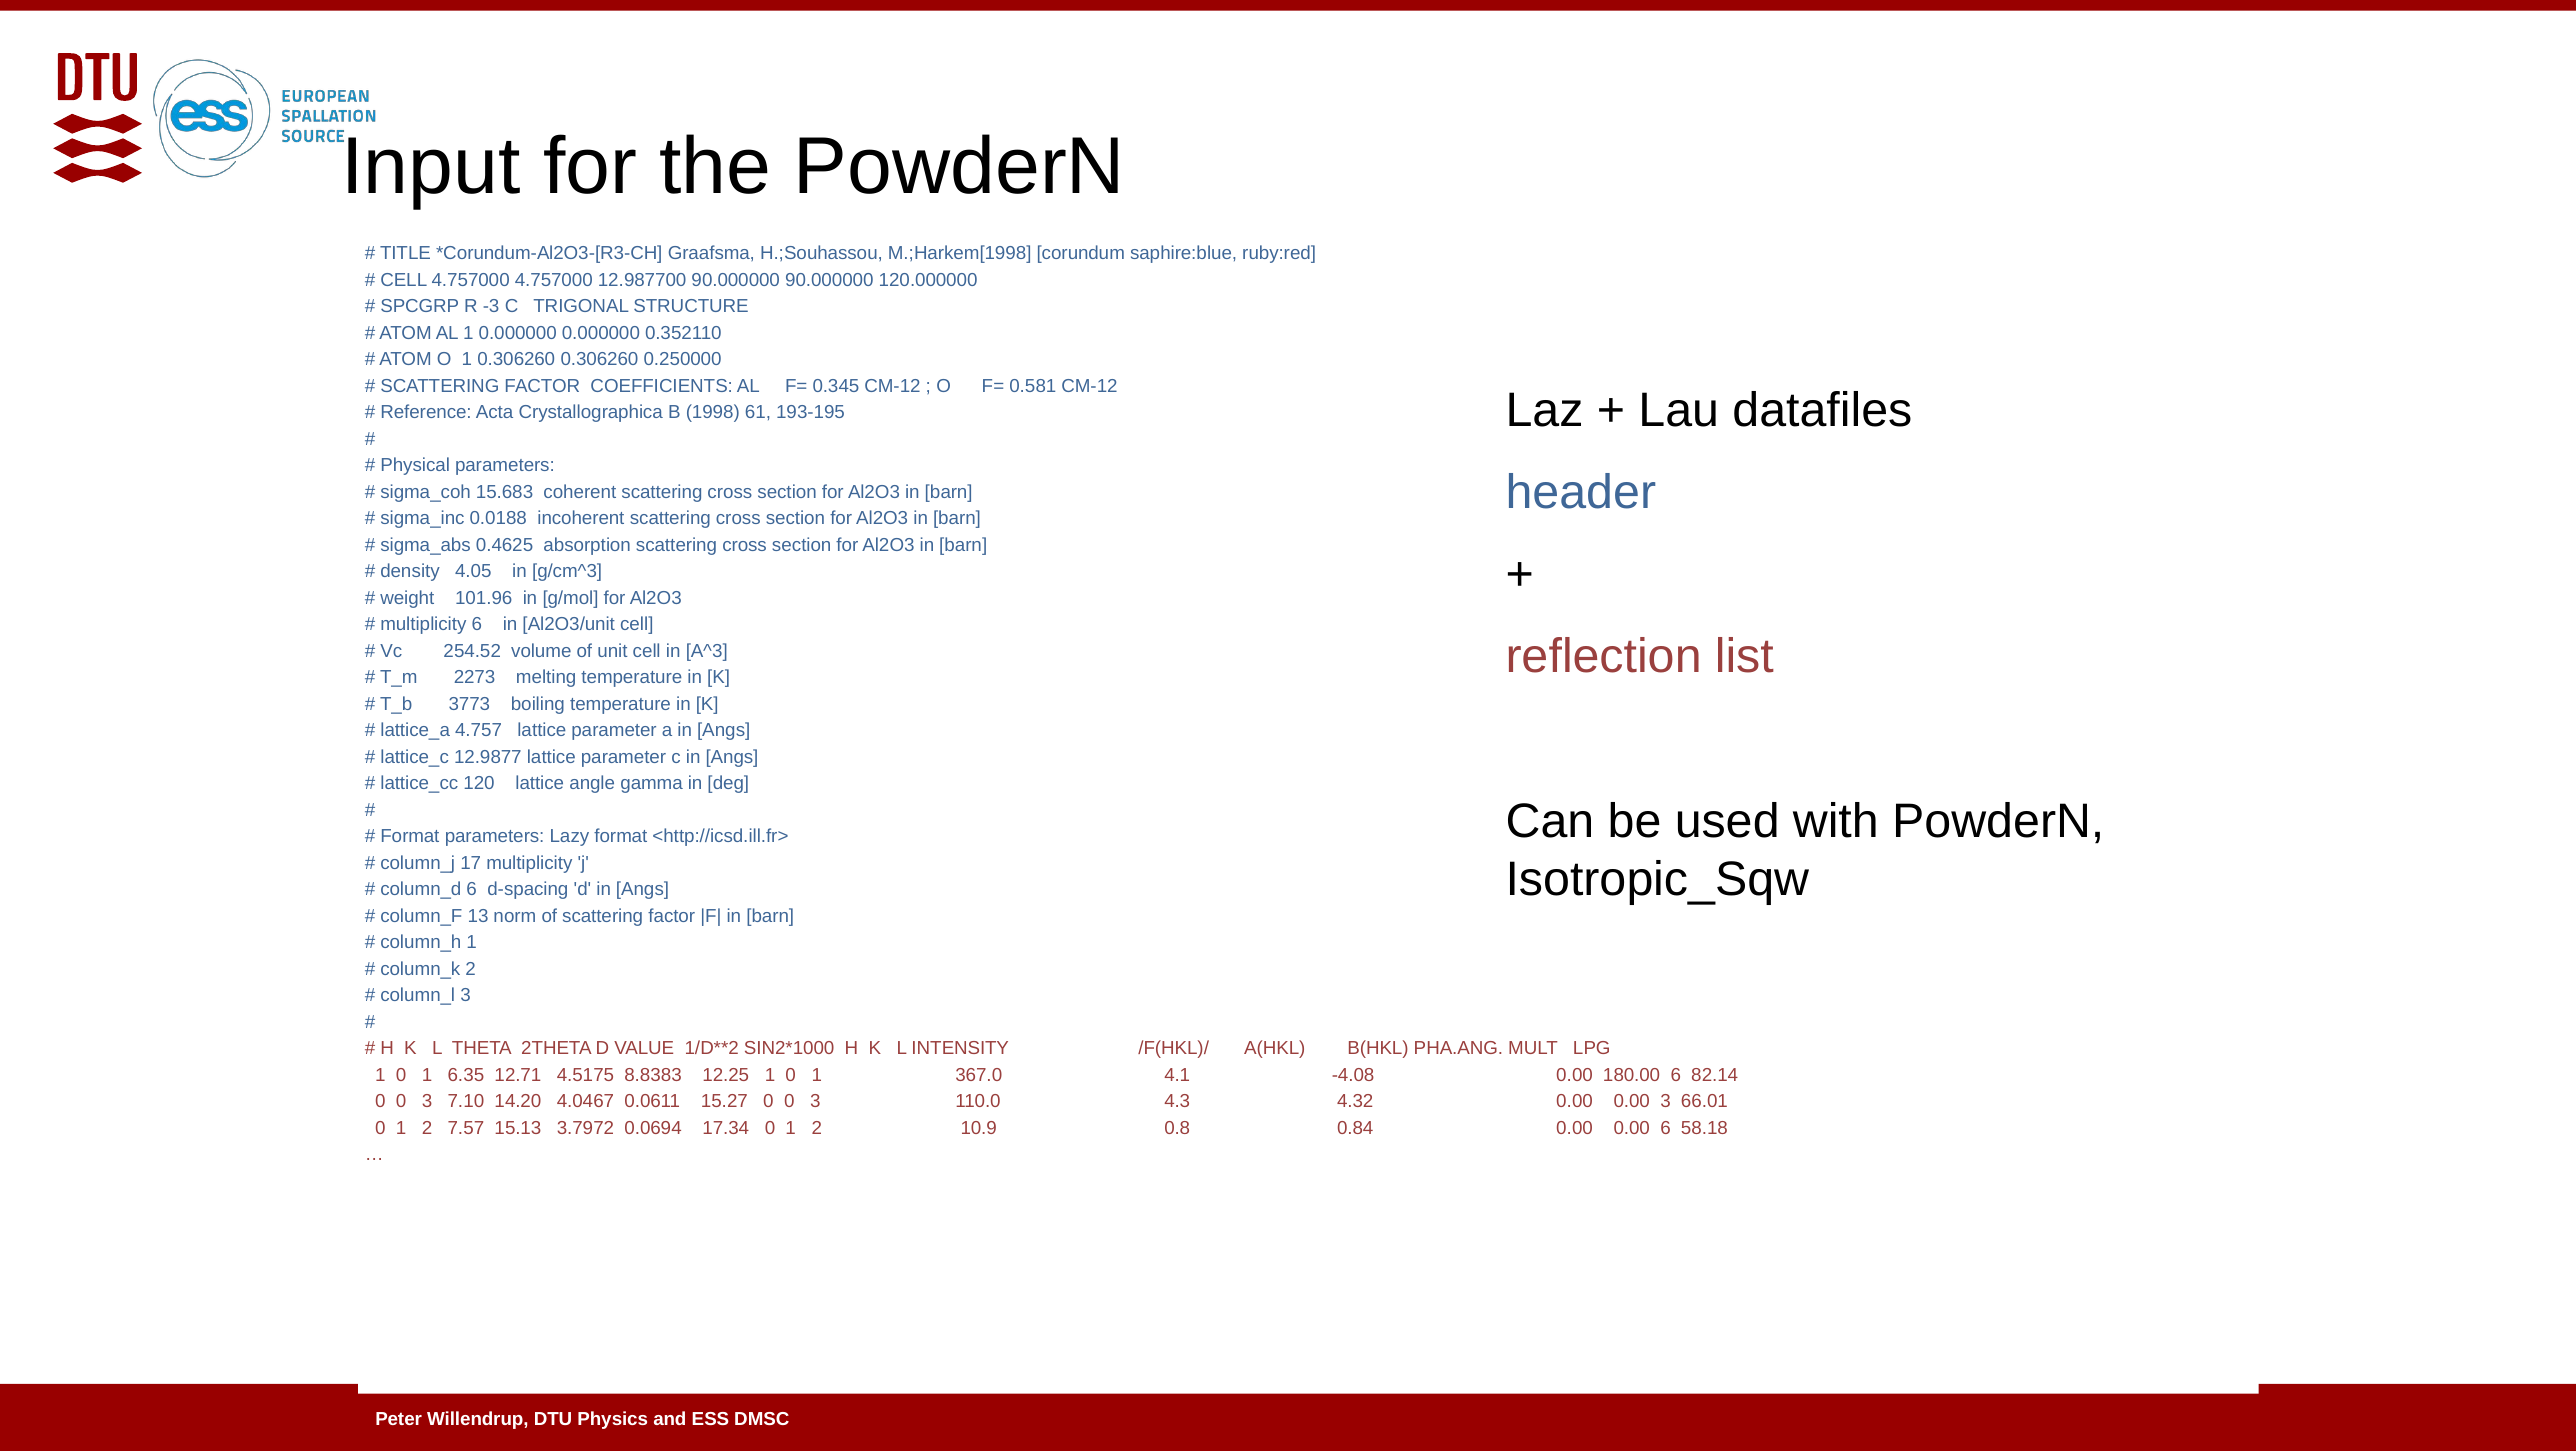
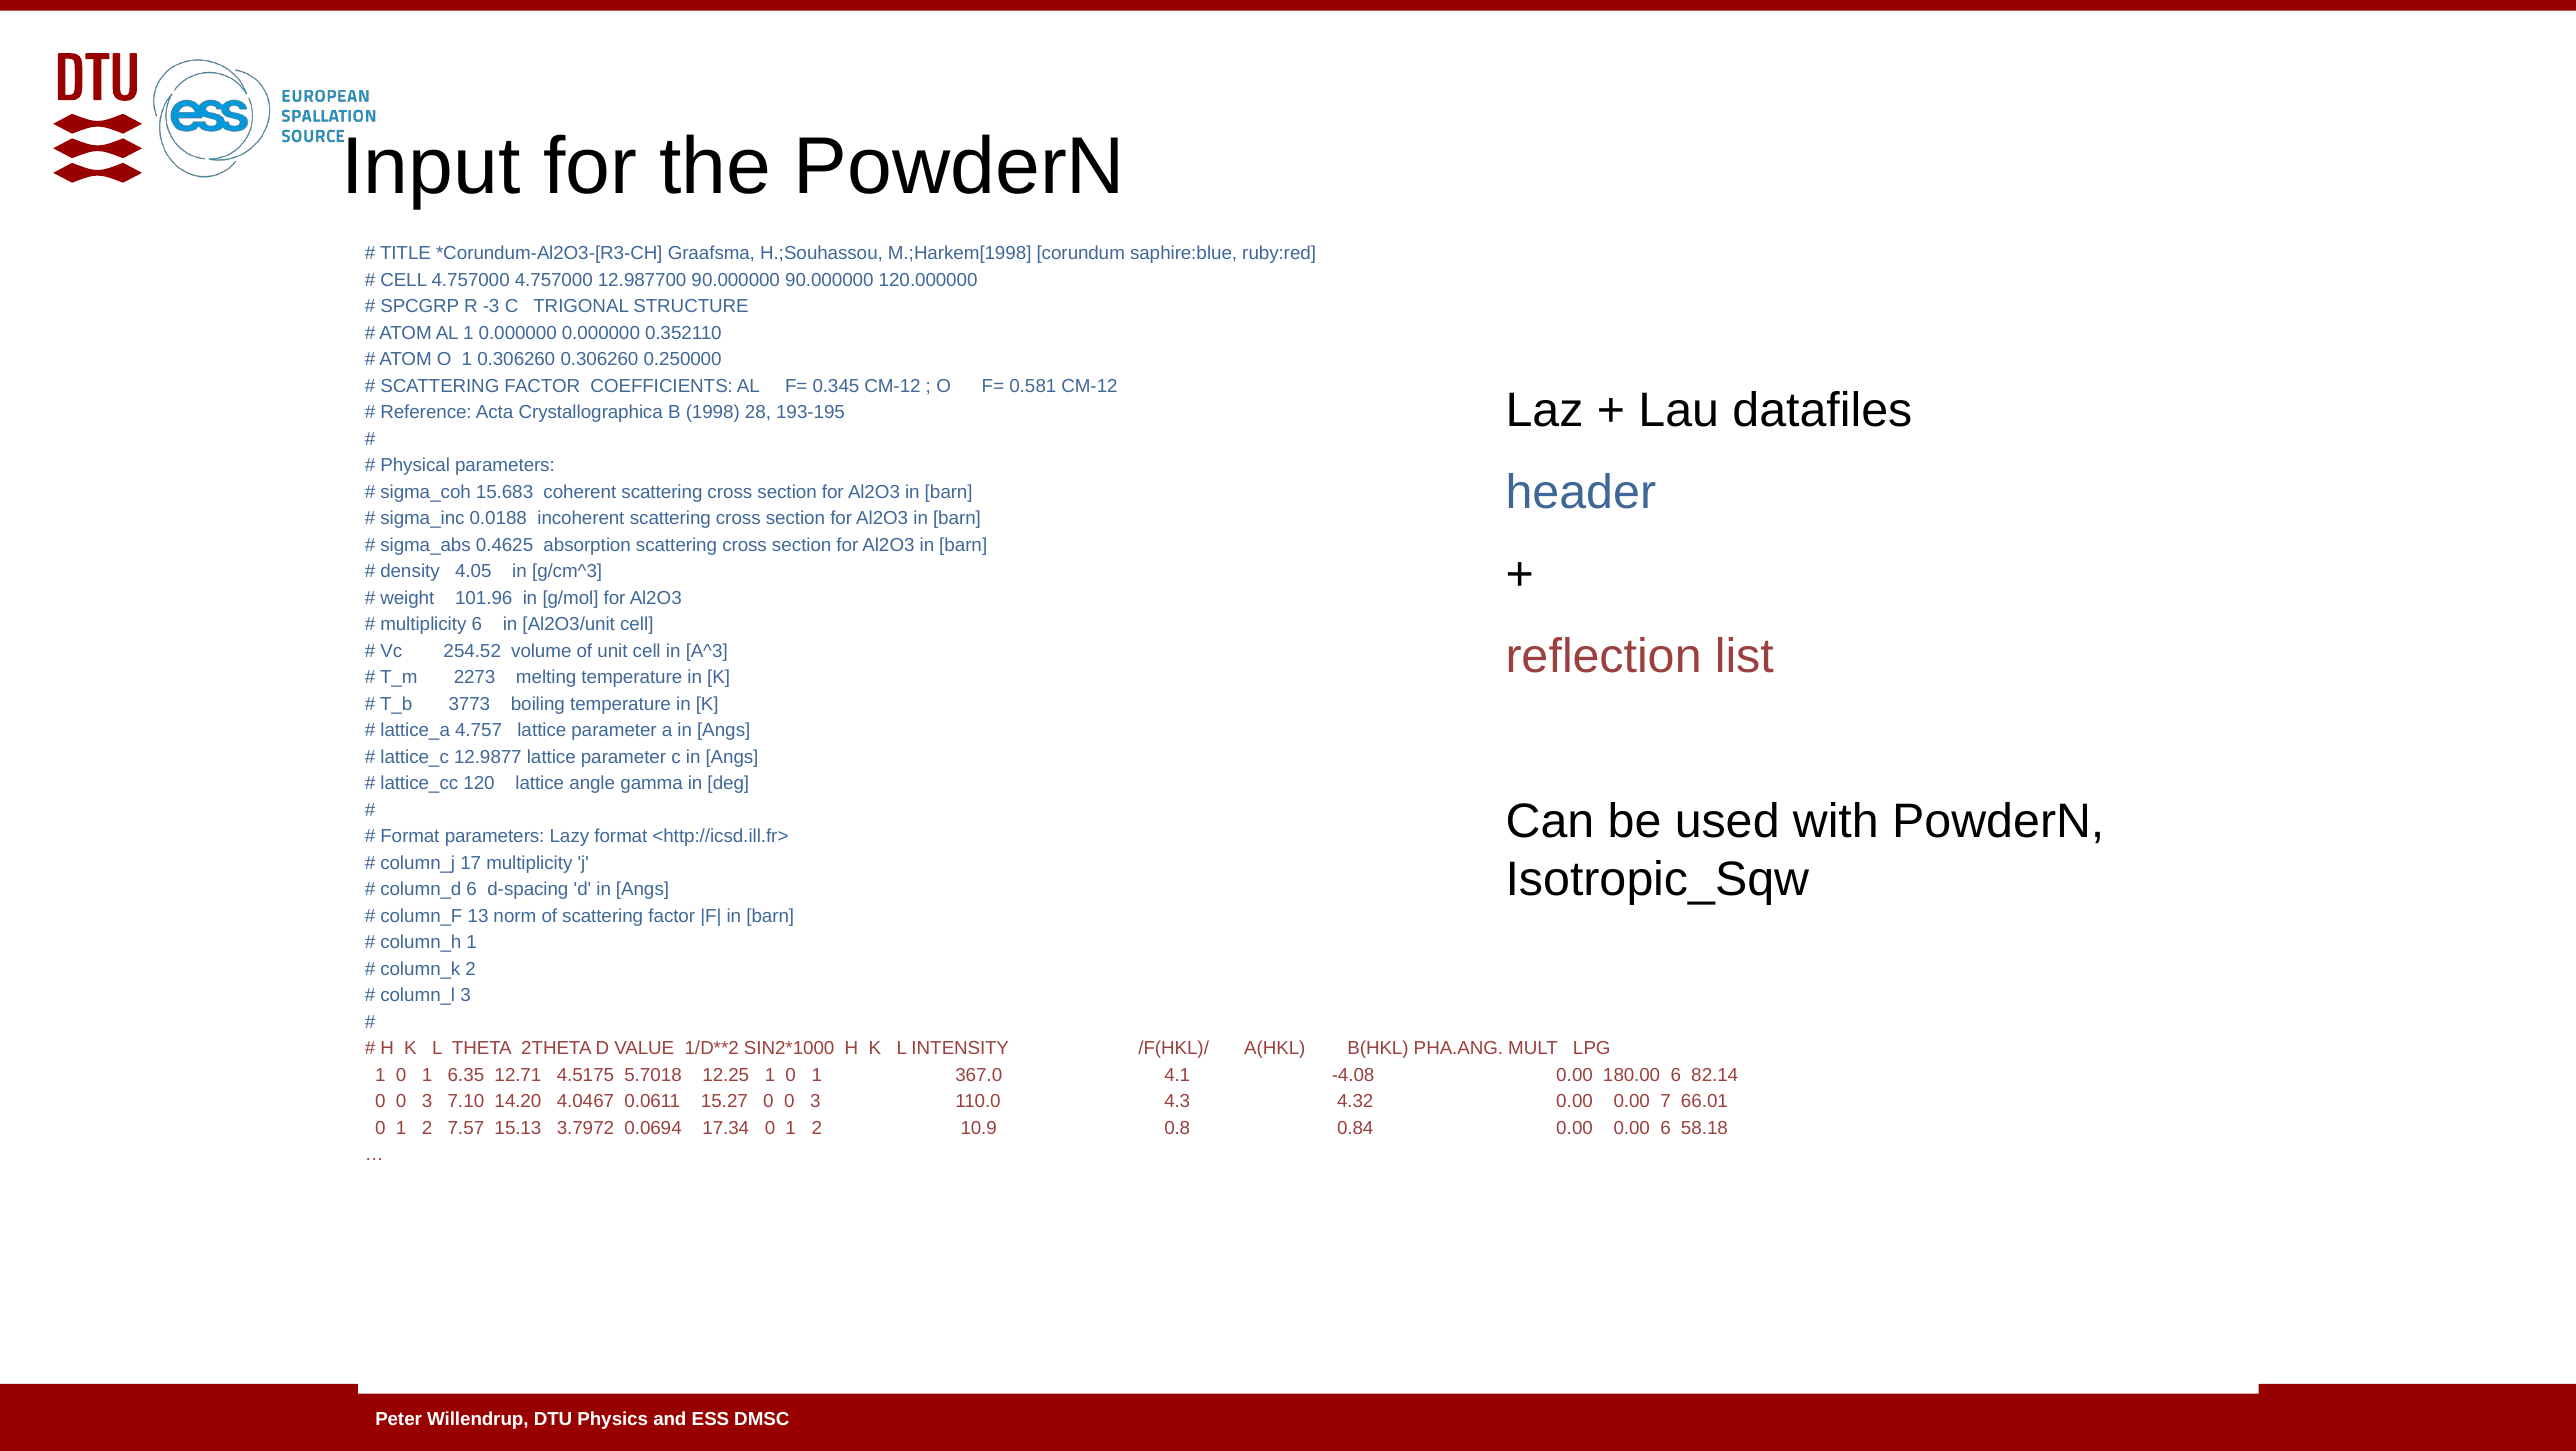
61: 61 -> 28
8.8383: 8.8383 -> 5.7018
0.00 3: 3 -> 7
